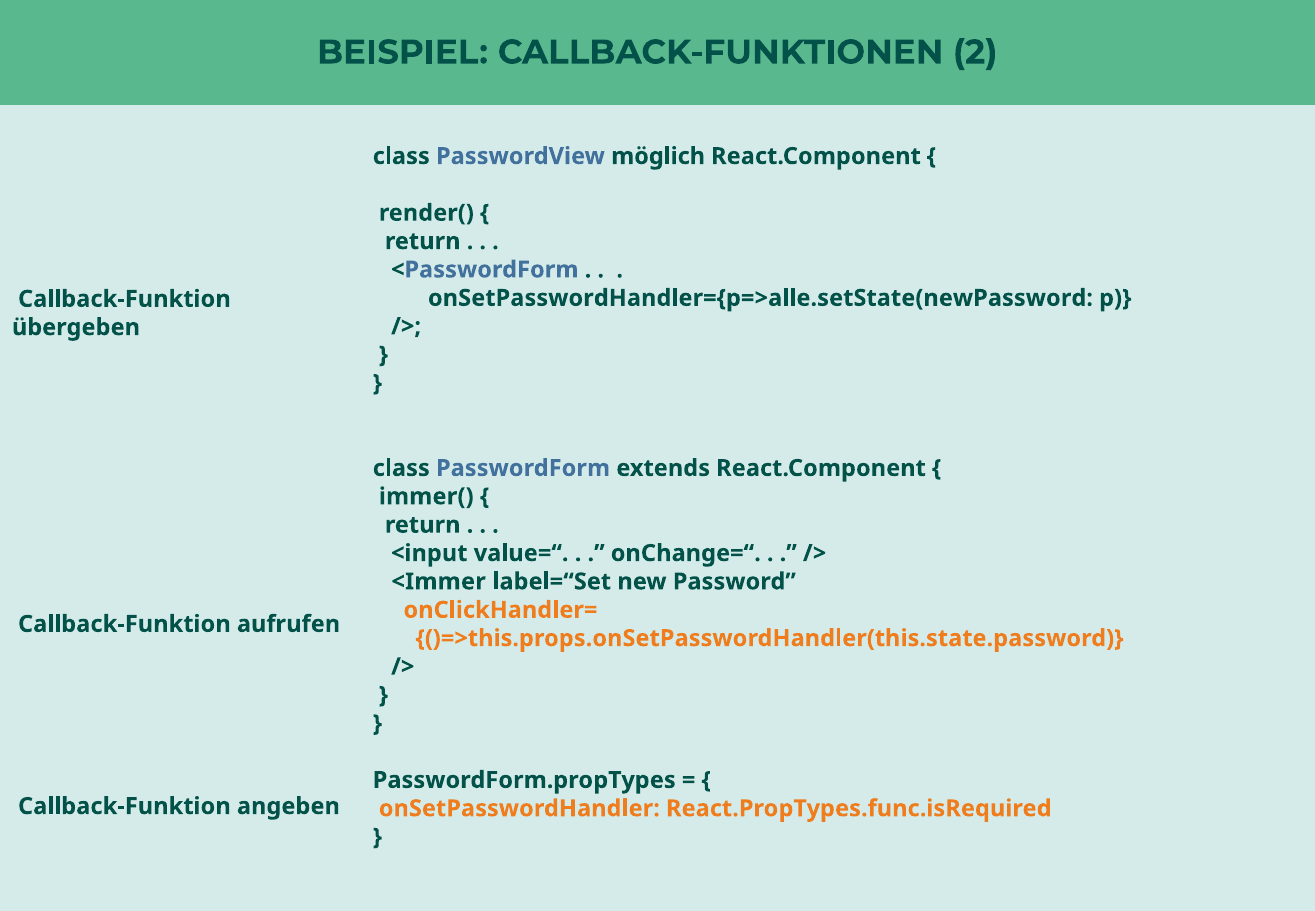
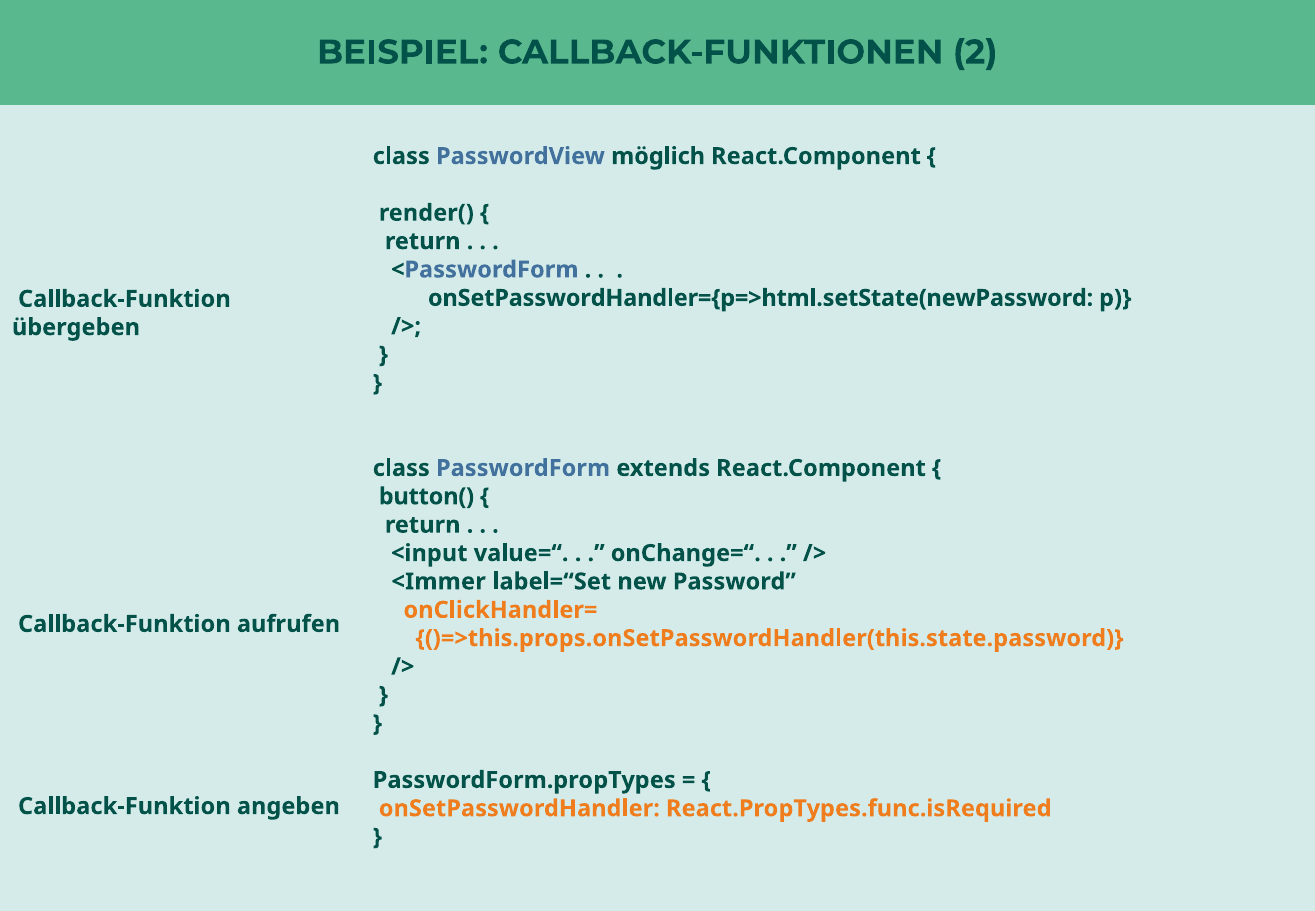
onSetPasswordHandler={p=>alle.setState(newPassword: onSetPasswordHandler={p=>alle.setState(newPassword -> onSetPasswordHandler={p=>html.setState(newPassword
immer(: immer( -> button(
